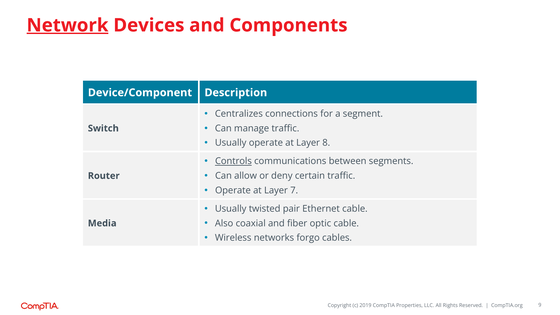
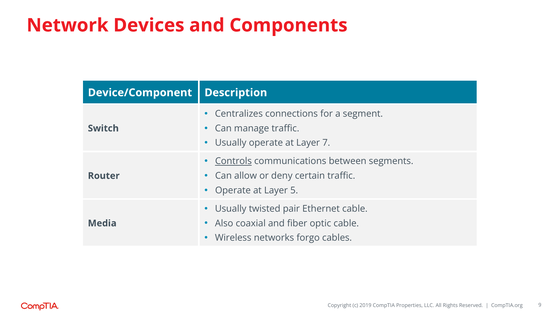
Network underline: present -> none
8: 8 -> 7
7: 7 -> 5
